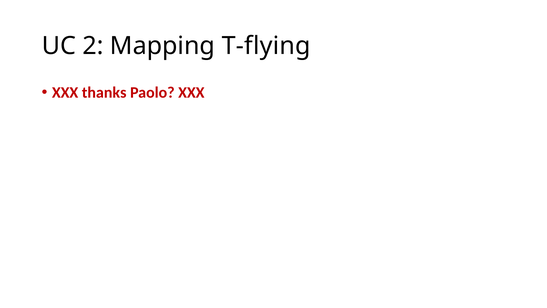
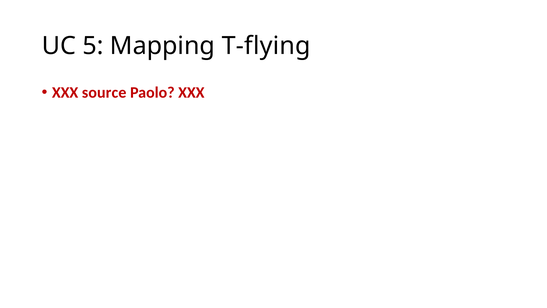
2: 2 -> 5
thanks: thanks -> source
